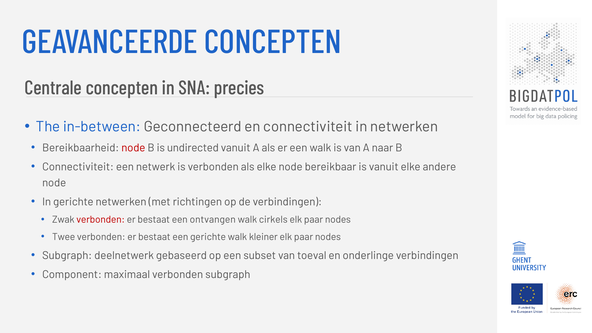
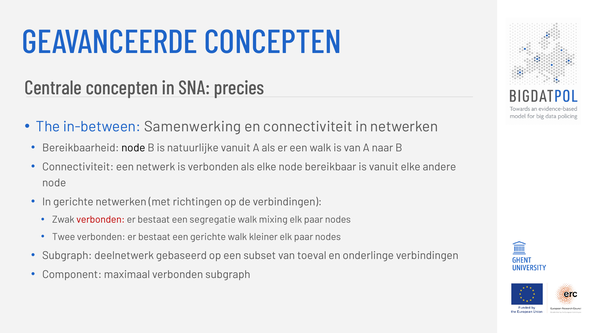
Geconnecteerd: Geconnecteerd -> Samenwerking
node at (133, 148) colour: red -> black
undirected: undirected -> natuurlijke
ontvangen: ontvangen -> segregatie
cirkels: cirkels -> mixing
